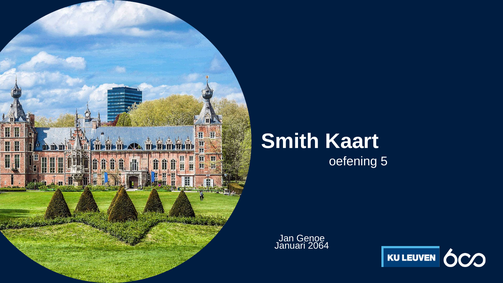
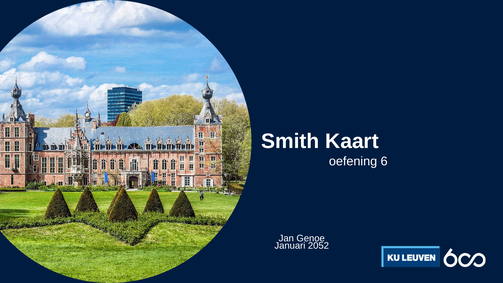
5: 5 -> 6
2064: 2064 -> 2052
